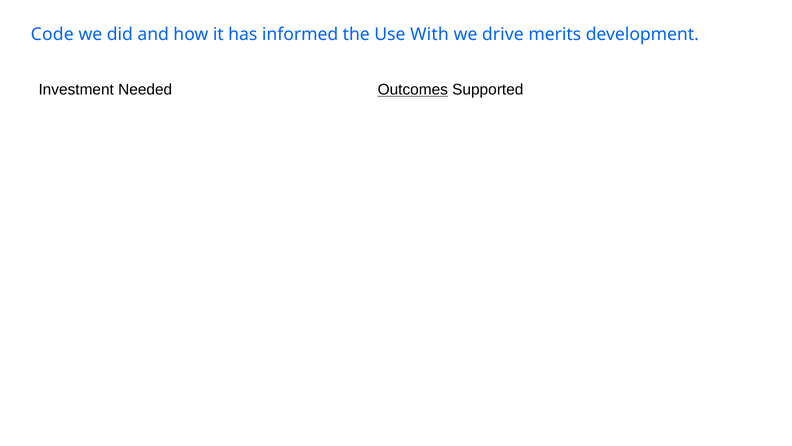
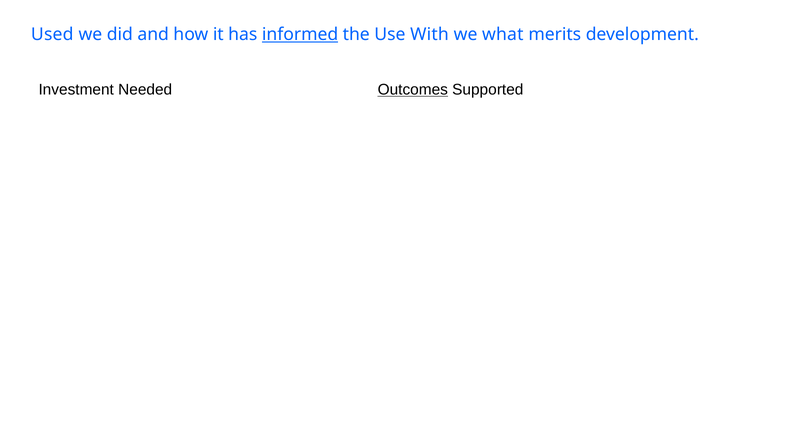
Code: Code -> Used
informed underline: none -> present
drive: drive -> what
